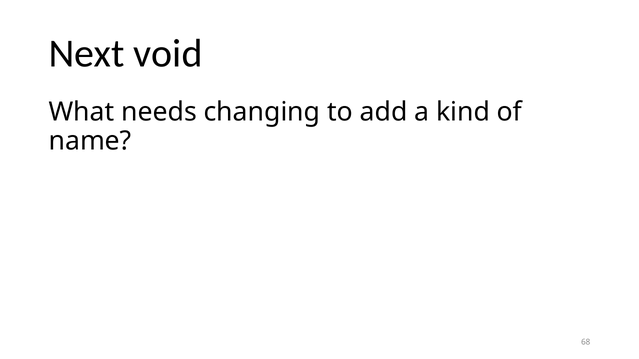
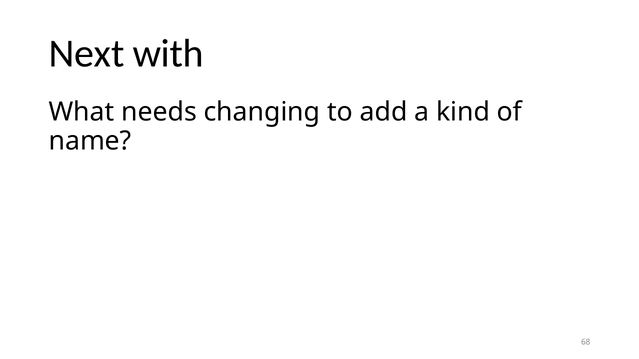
void: void -> with
